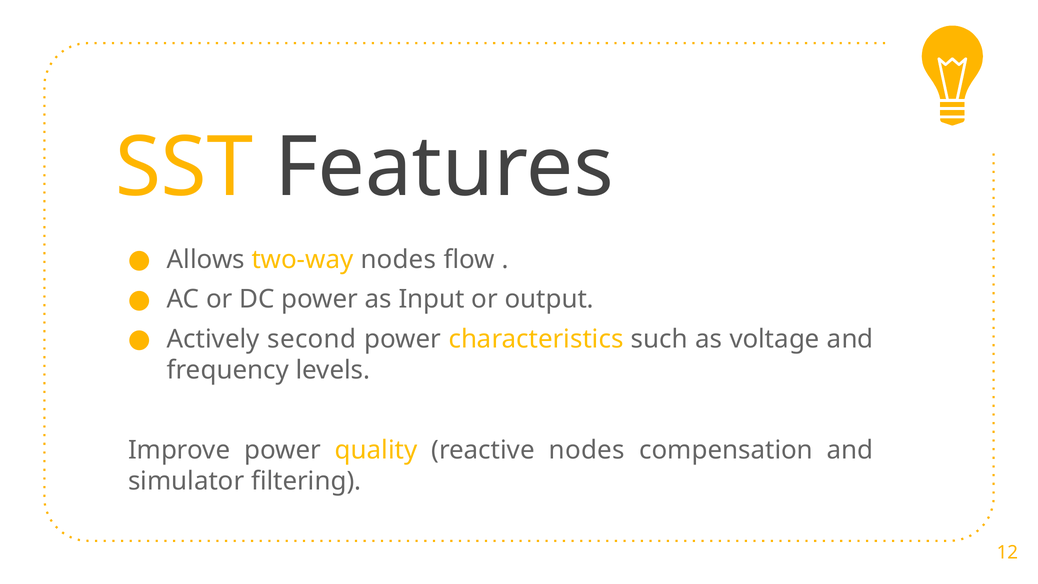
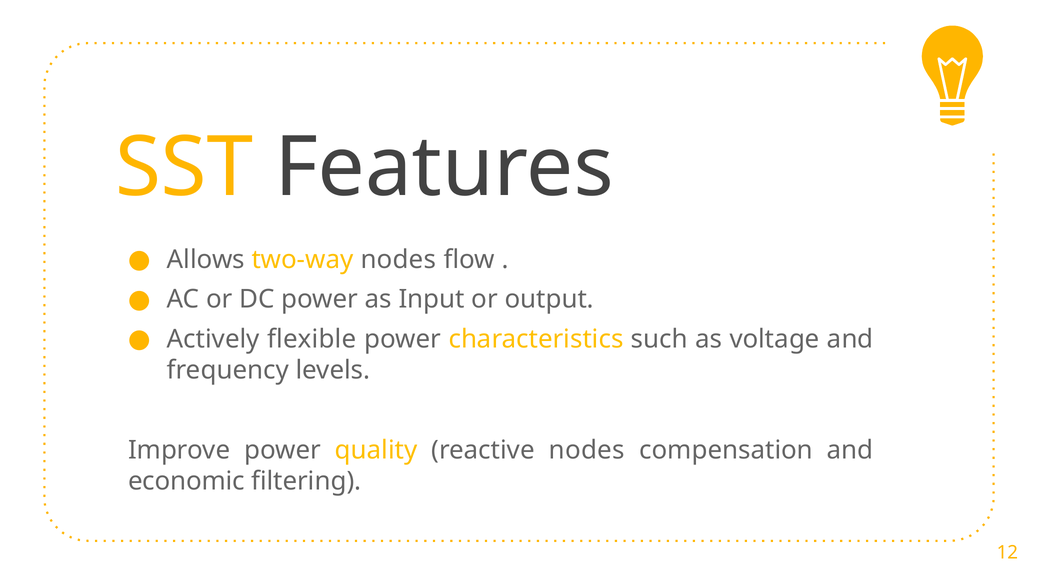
second: second -> flexible
simulator: simulator -> economic
